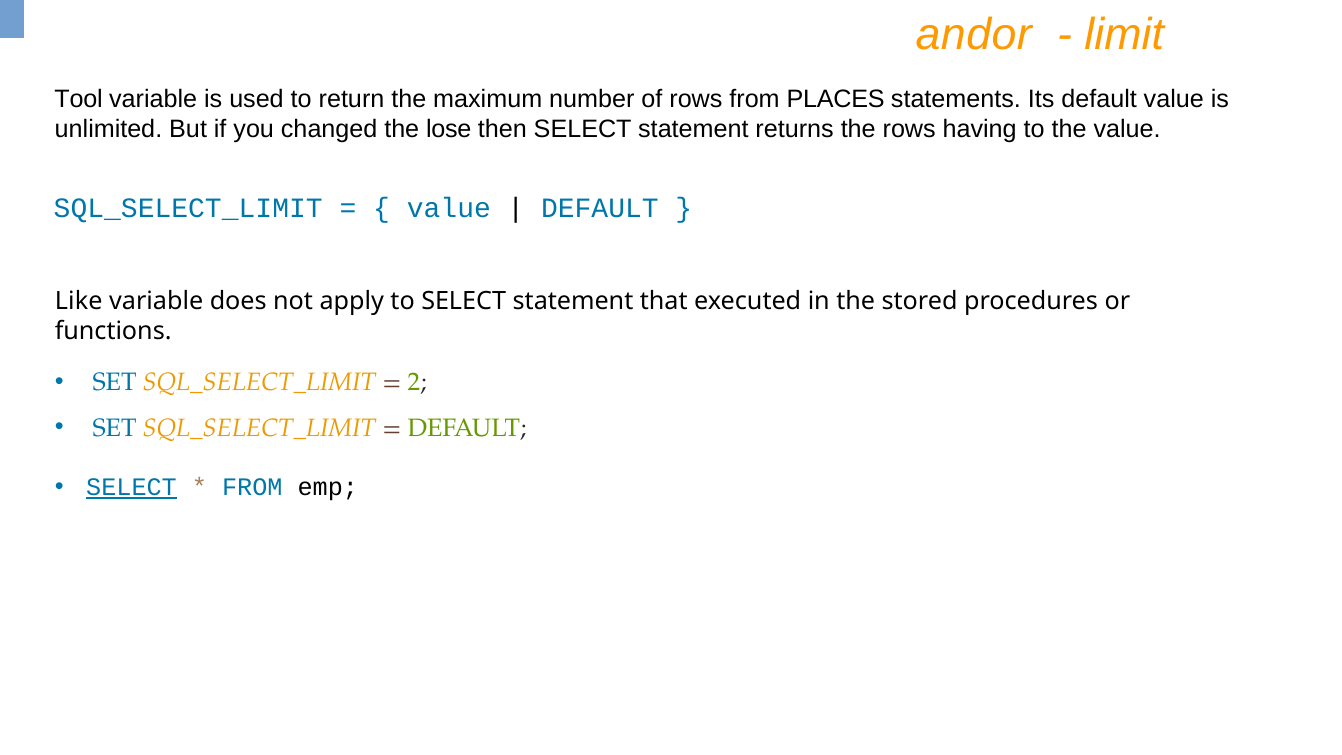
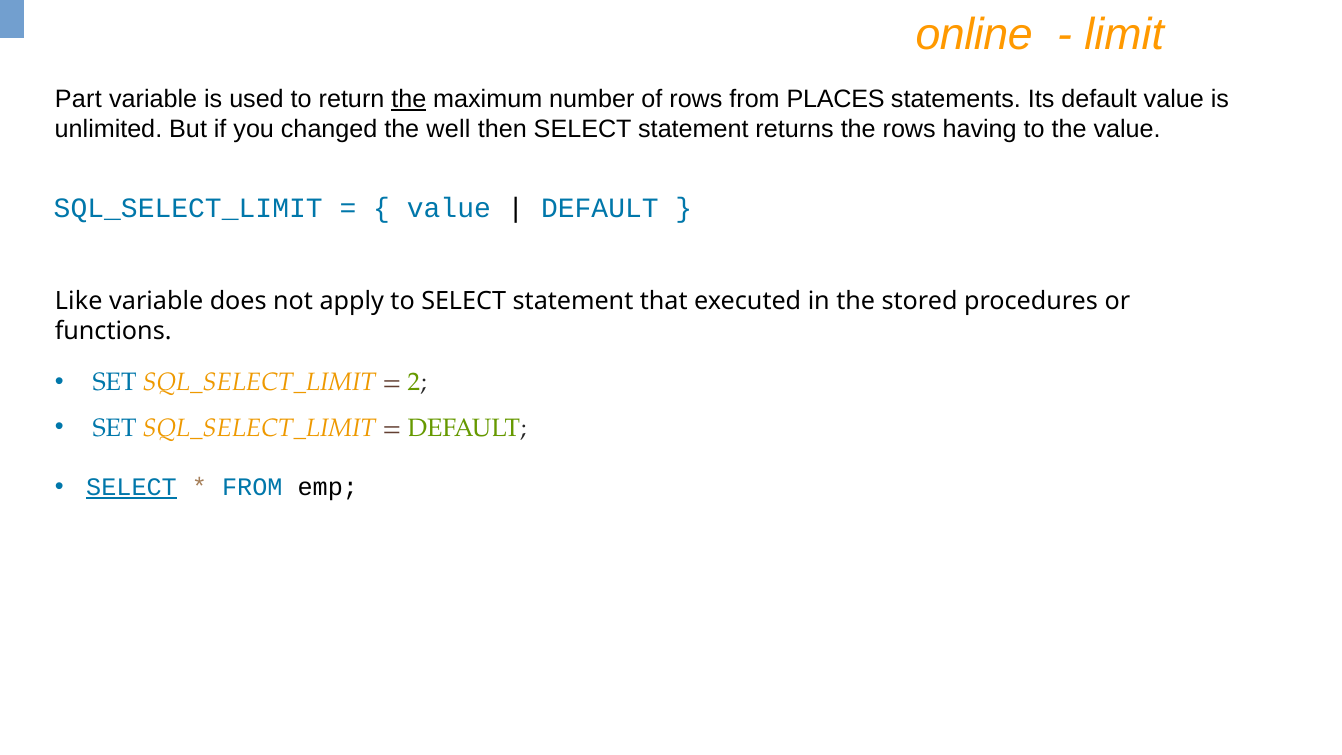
andor: andor -> online
Tool: Tool -> Part
the at (409, 99) underline: none -> present
lose: lose -> well
